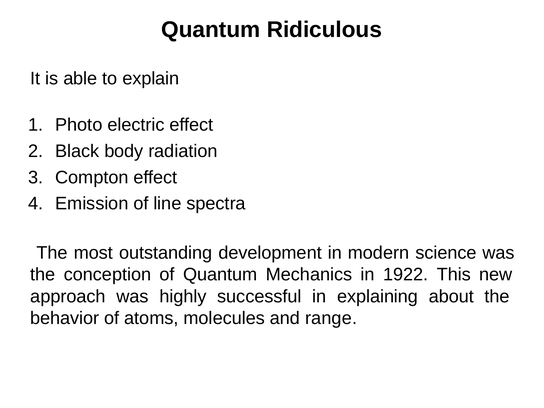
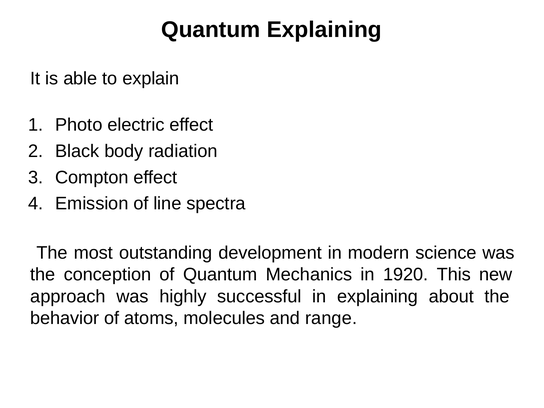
Quantum Ridiculous: Ridiculous -> Explaining
1922: 1922 -> 1920
